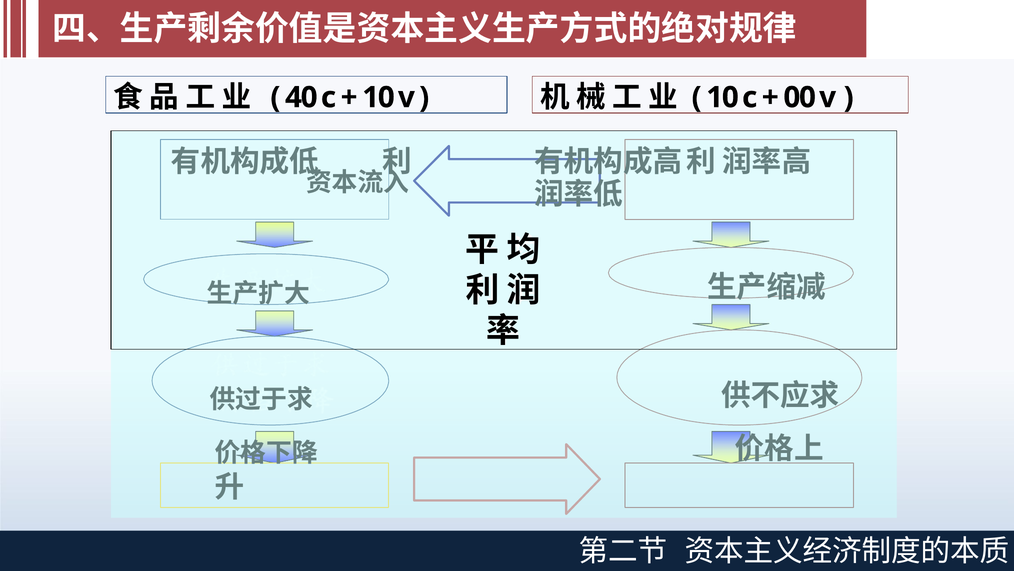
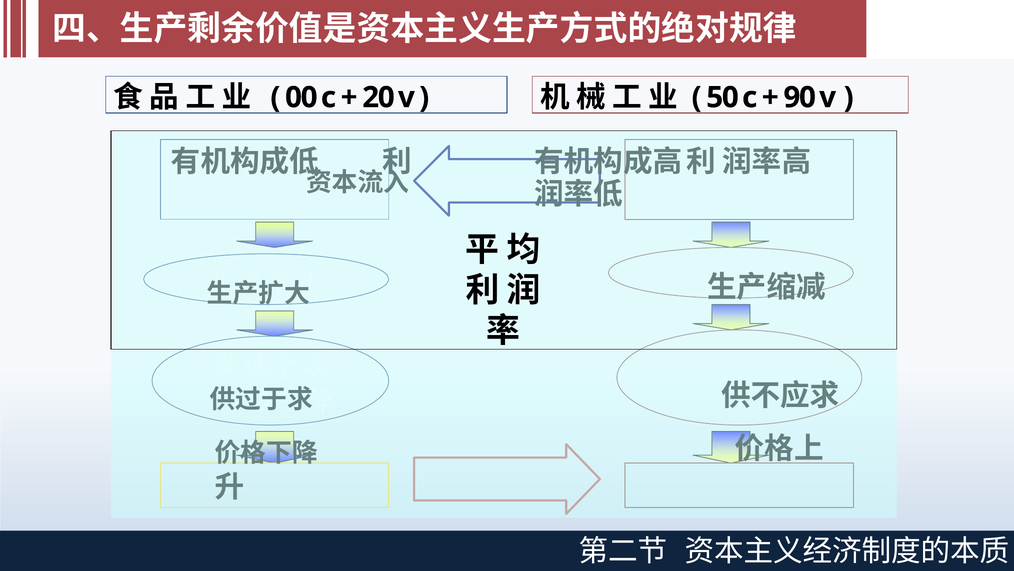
4 at (294, 97): 4 -> 0
1 at (371, 97): 1 -> 2
1 at (715, 97): 1 -> 5
0 at (792, 97): 0 -> 9
